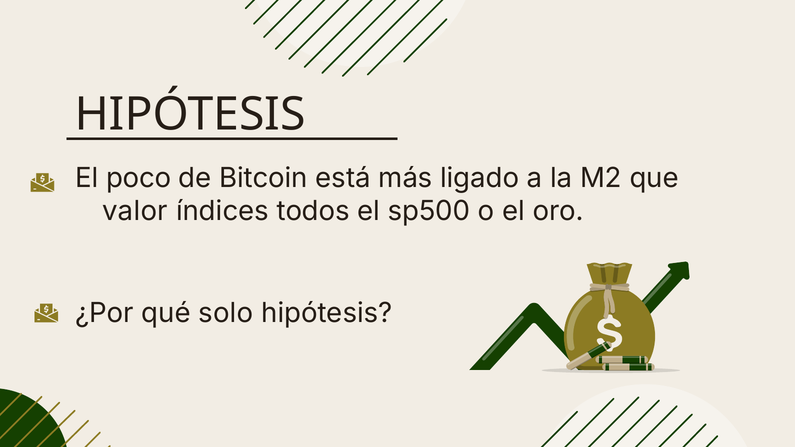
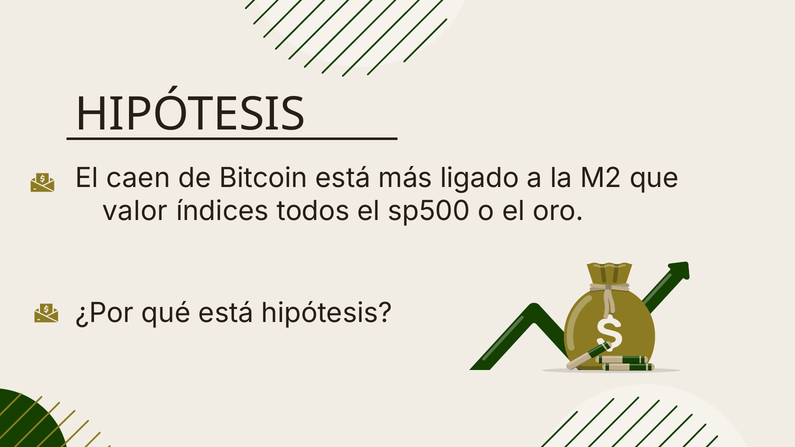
poco: poco -> caen
qué solo: solo -> está
